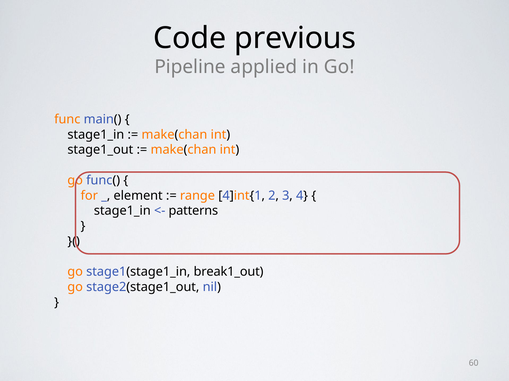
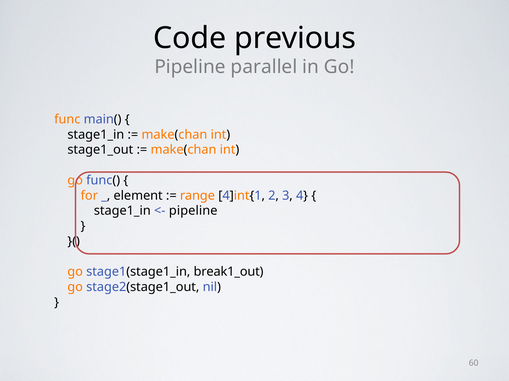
applied: applied -> parallel
patterns at (193, 211): patterns -> pipeline
